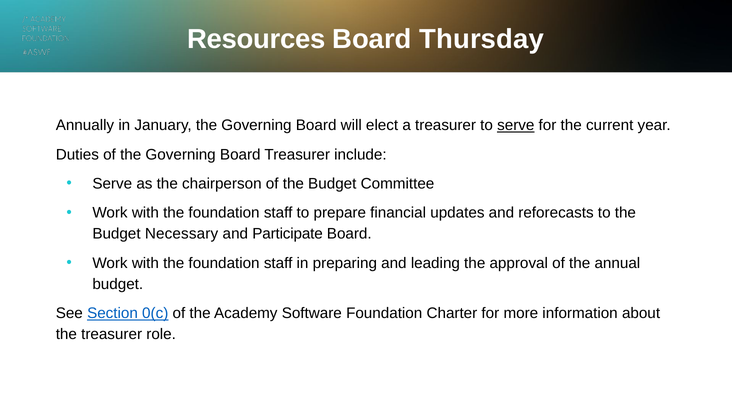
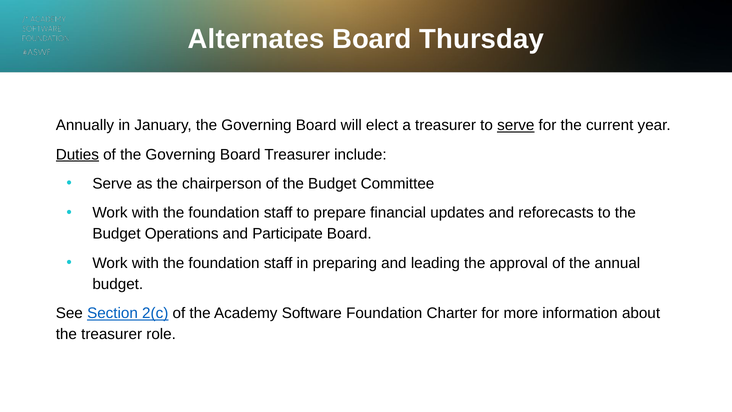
Resources: Resources -> Alternates
Duties underline: none -> present
Necessary: Necessary -> Operations
0(c: 0(c -> 2(c
